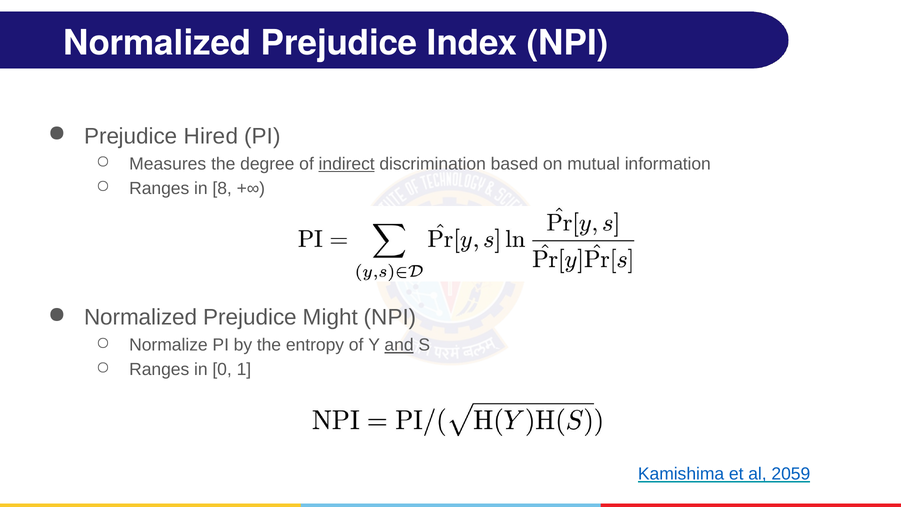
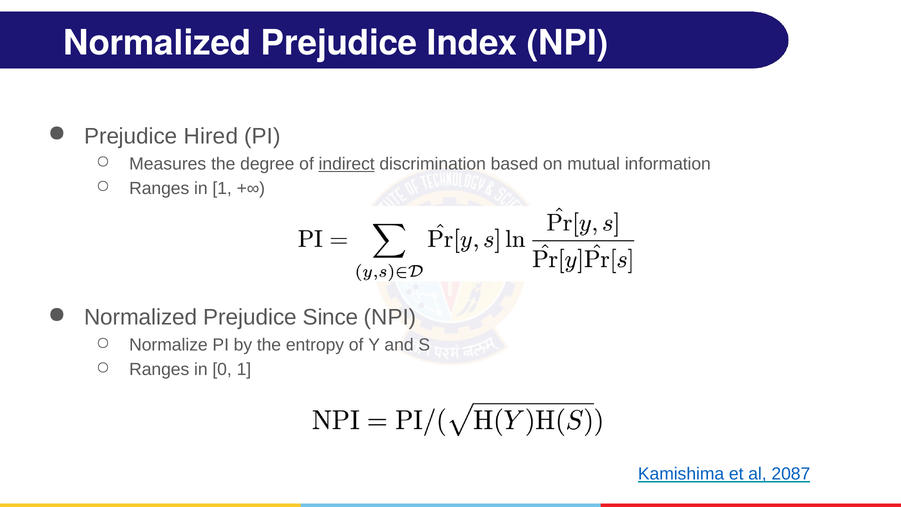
in 8: 8 -> 1
Might: Might -> Since
and underline: present -> none
2059: 2059 -> 2087
